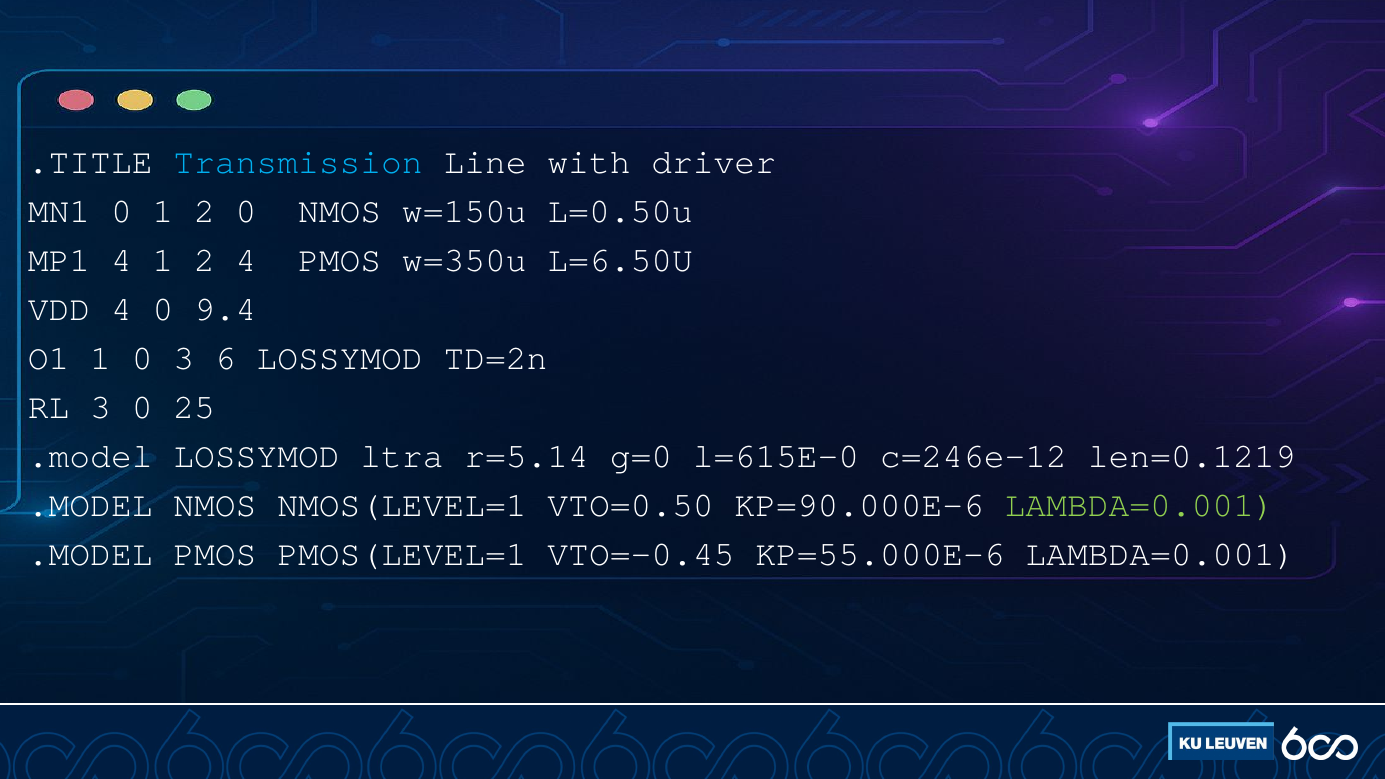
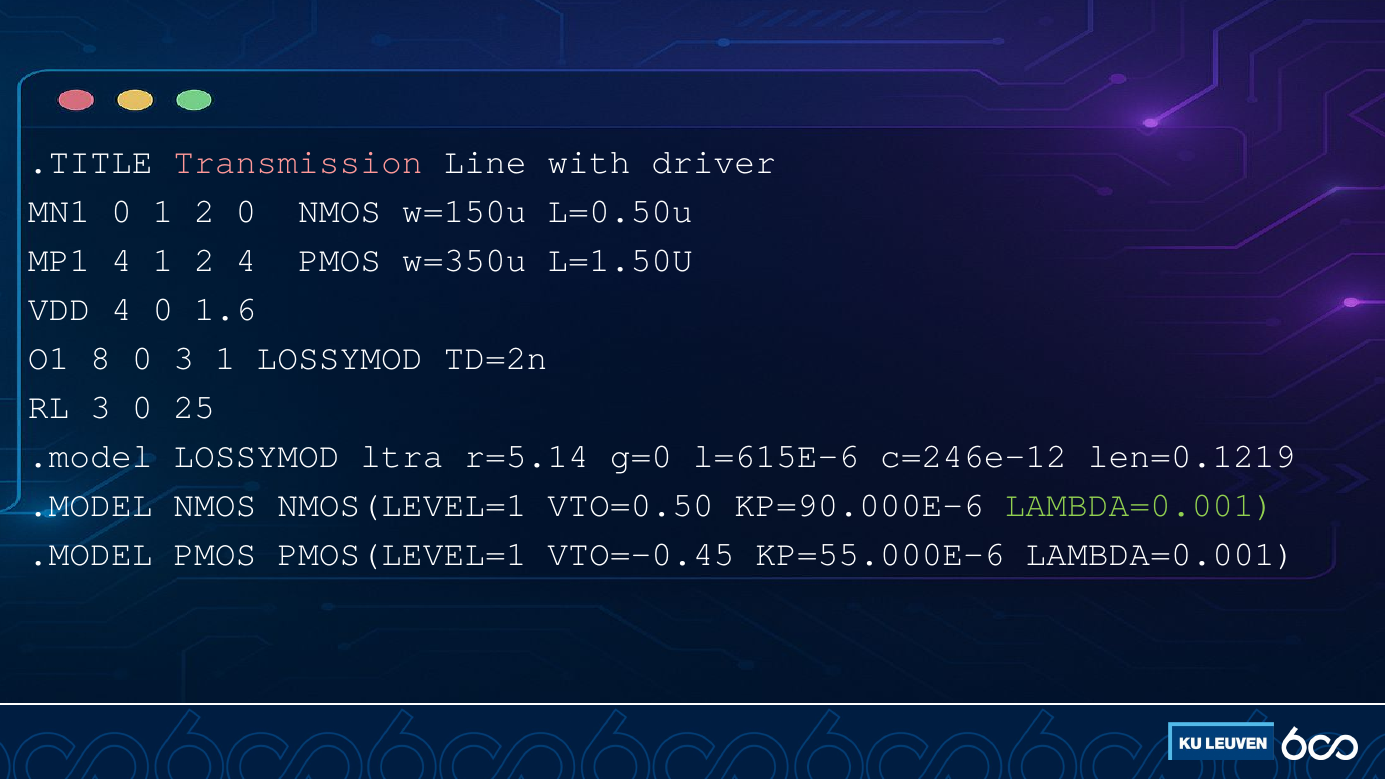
Transmission colour: light blue -> pink
L=6.50U: L=6.50U -> L=1.50U
9.4: 9.4 -> 1.6
O1 1: 1 -> 8
3 6: 6 -> 1
l=615E-0: l=615E-0 -> l=615E-6
